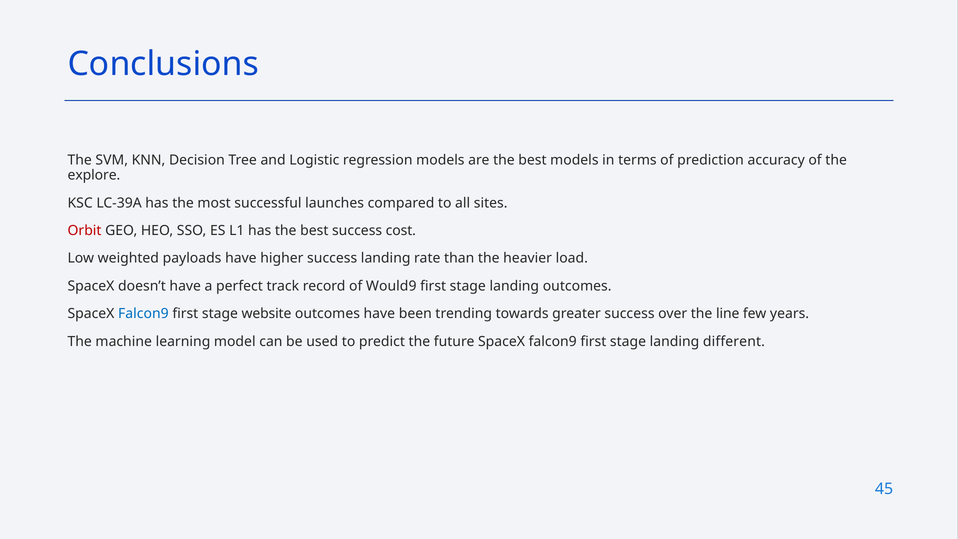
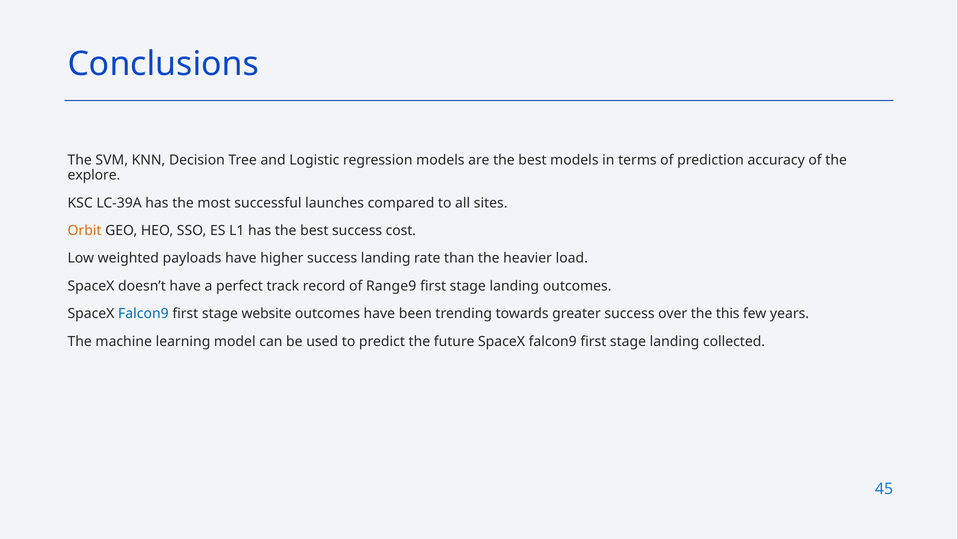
Orbit colour: red -> orange
Would9: Would9 -> Range9
line: line -> this
different: different -> collected
